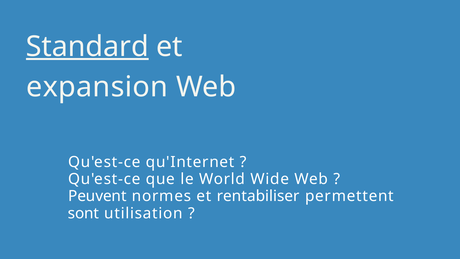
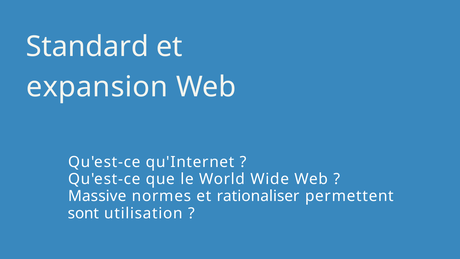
Standard underline: present -> none
Peuvent: Peuvent -> Massive
rentabiliser: rentabiliser -> rationaliser
